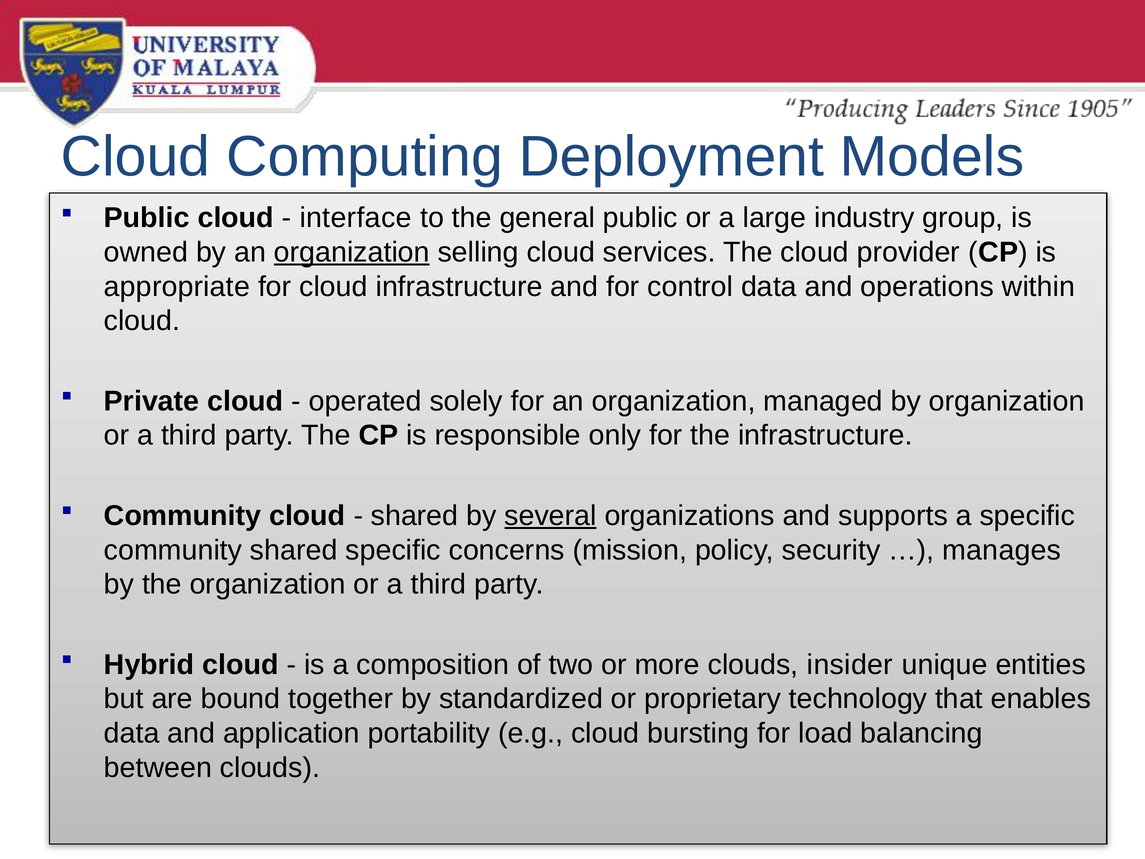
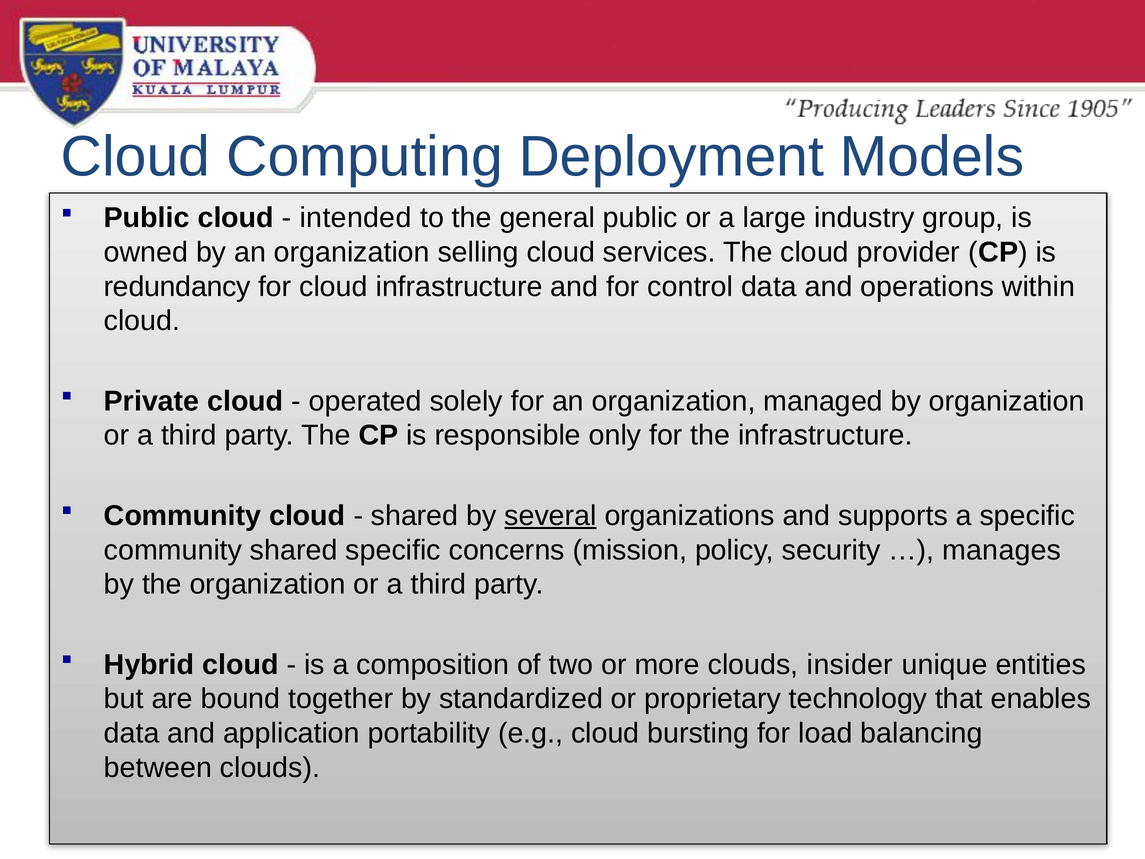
interface: interface -> intended
organization at (352, 252) underline: present -> none
appropriate: appropriate -> redundancy
